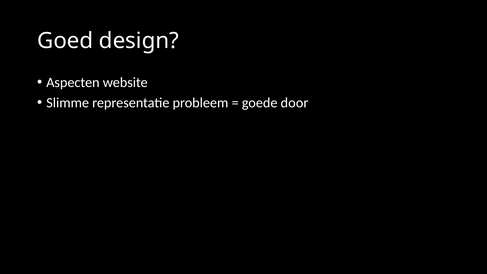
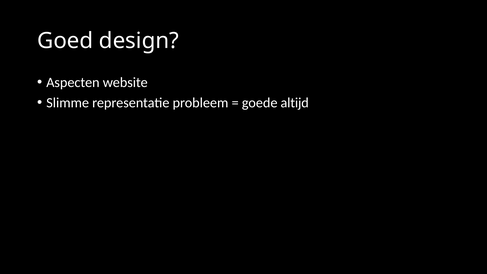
door: door -> altijd
